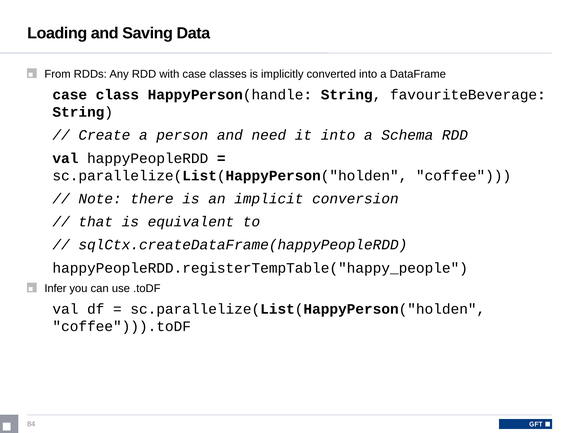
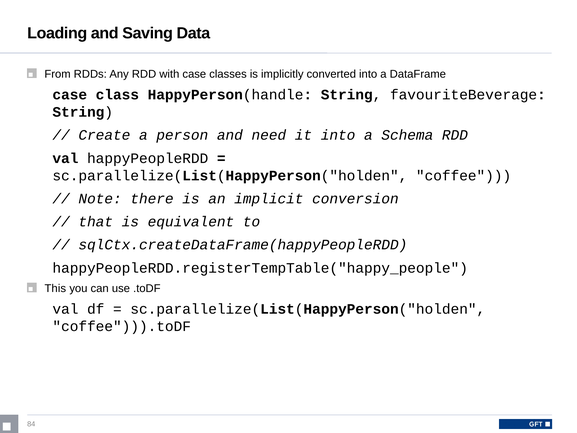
Infer: Infer -> This
